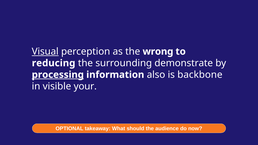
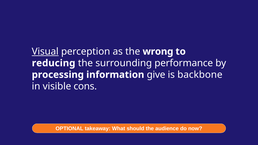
demonstrate: demonstrate -> performance
processing underline: present -> none
also: also -> give
your: your -> cons
